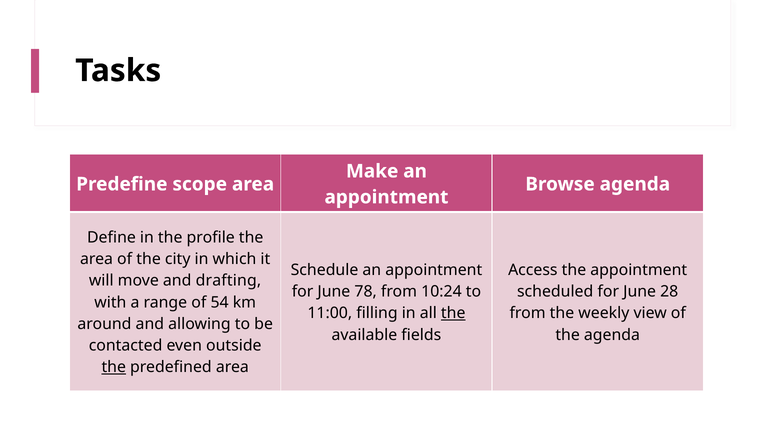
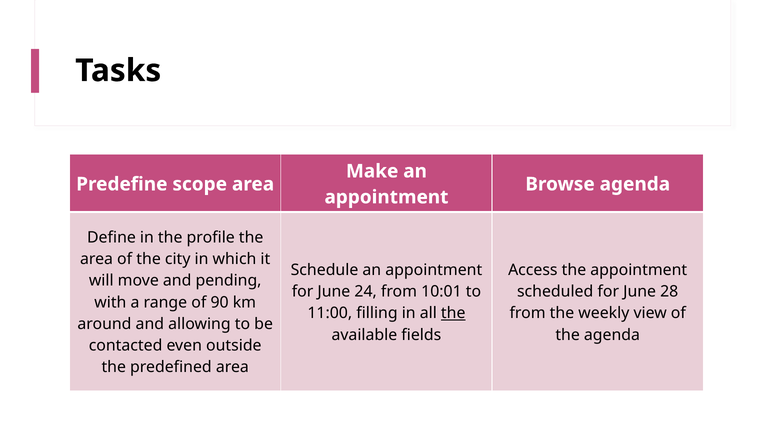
drafting: drafting -> pending
78: 78 -> 24
10:24: 10:24 -> 10:01
54: 54 -> 90
the at (114, 368) underline: present -> none
